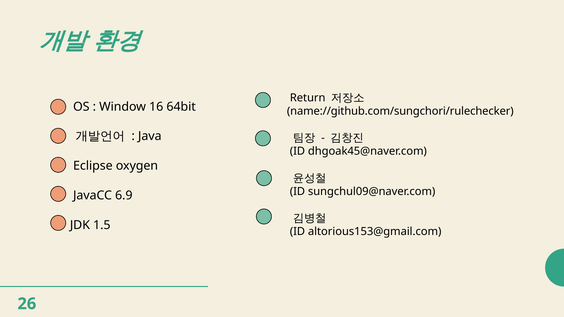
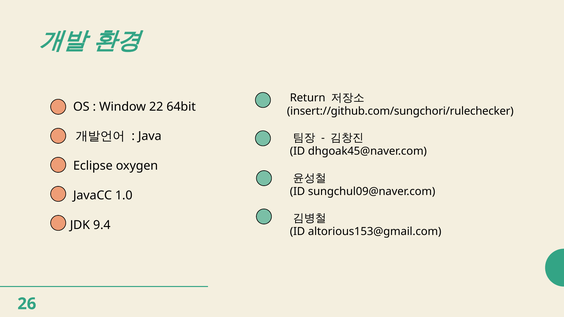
16: 16 -> 22
name://github.com/sungchori/rulechecker: name://github.com/sungchori/rulechecker -> insert://github.com/sungchori/rulechecker
6.9: 6.9 -> 1.0
1.5: 1.5 -> 9.4
